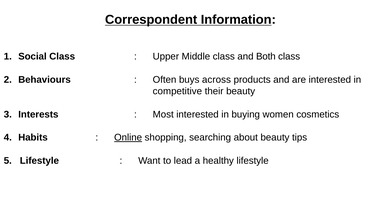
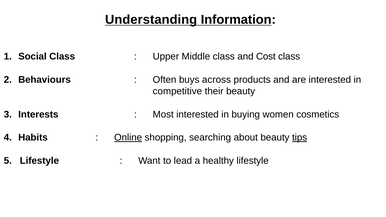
Correspondent: Correspondent -> Understanding
Both: Both -> Cost
tips underline: none -> present
